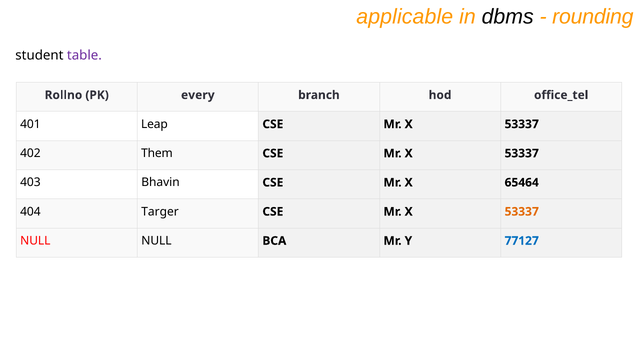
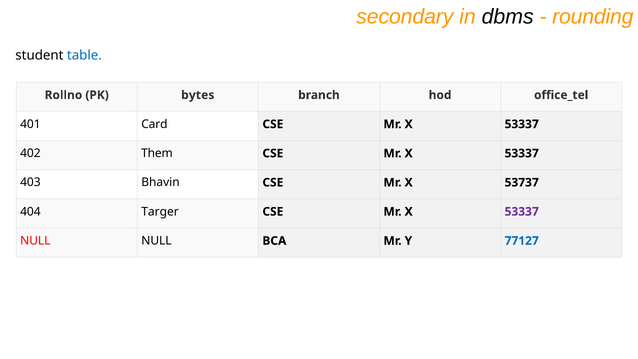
applicable: applicable -> secondary
table colour: purple -> blue
every: every -> bytes
Leap: Leap -> Card
65464: 65464 -> 53737
53337 at (522, 212) colour: orange -> purple
